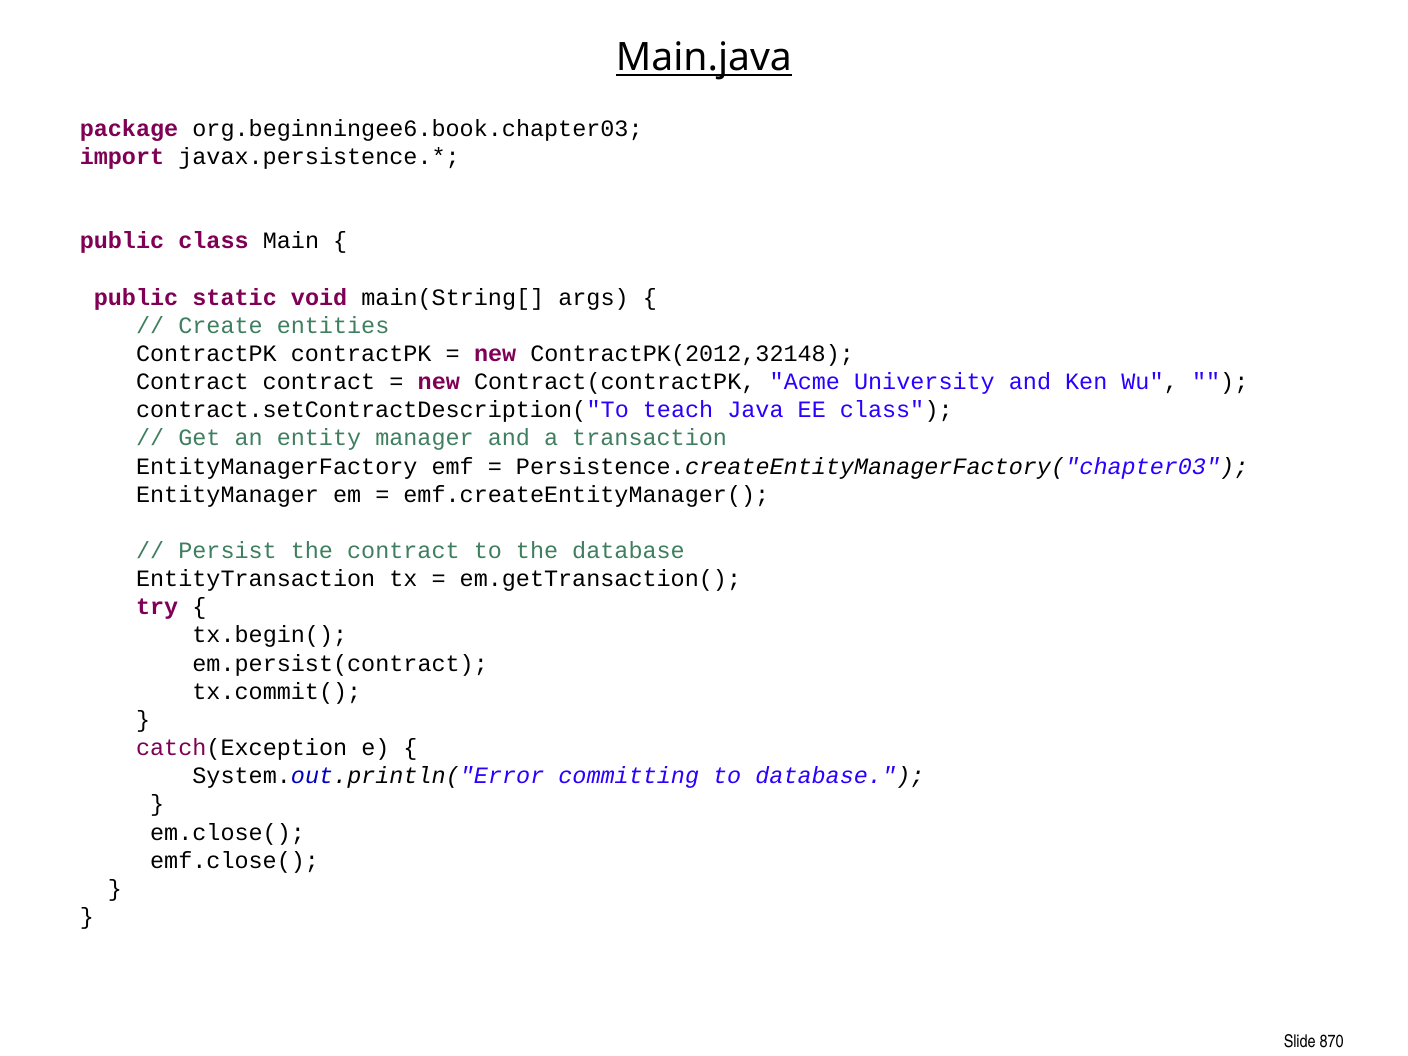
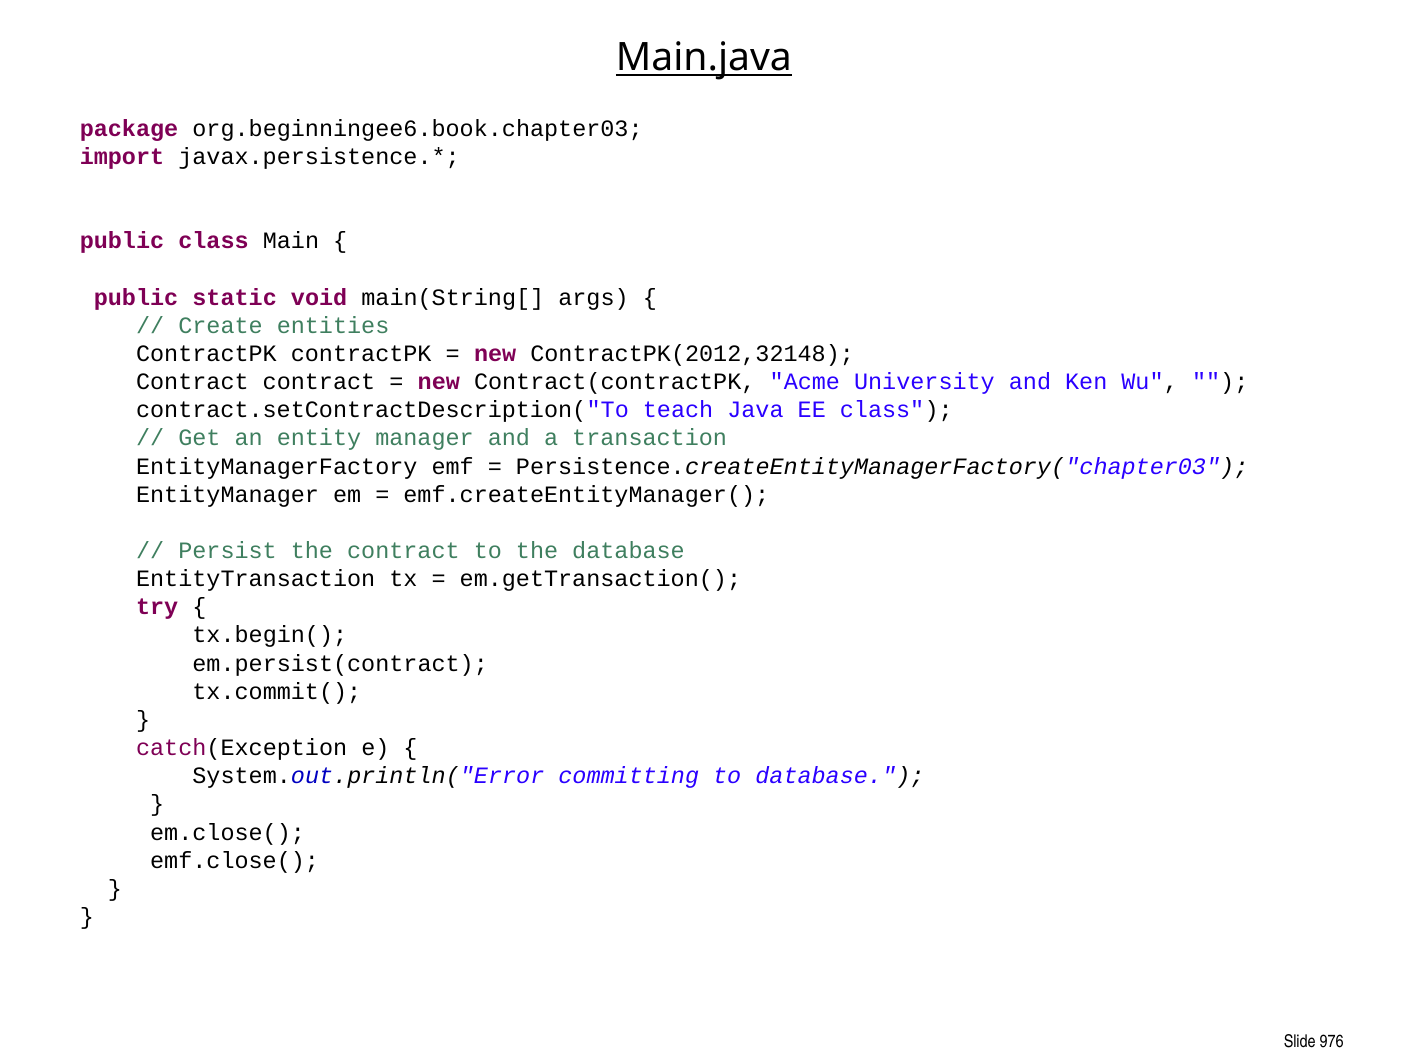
870: 870 -> 976
